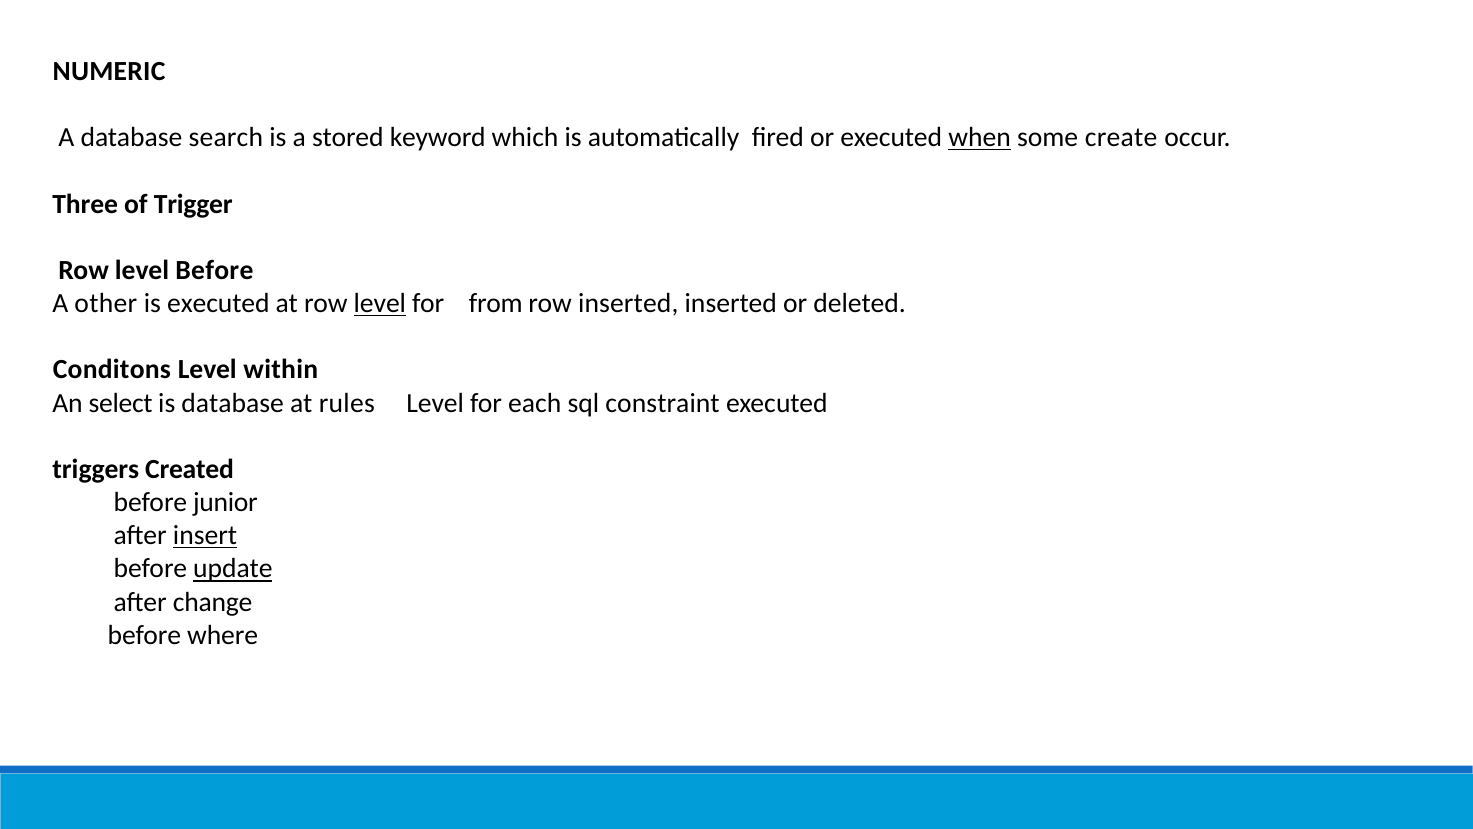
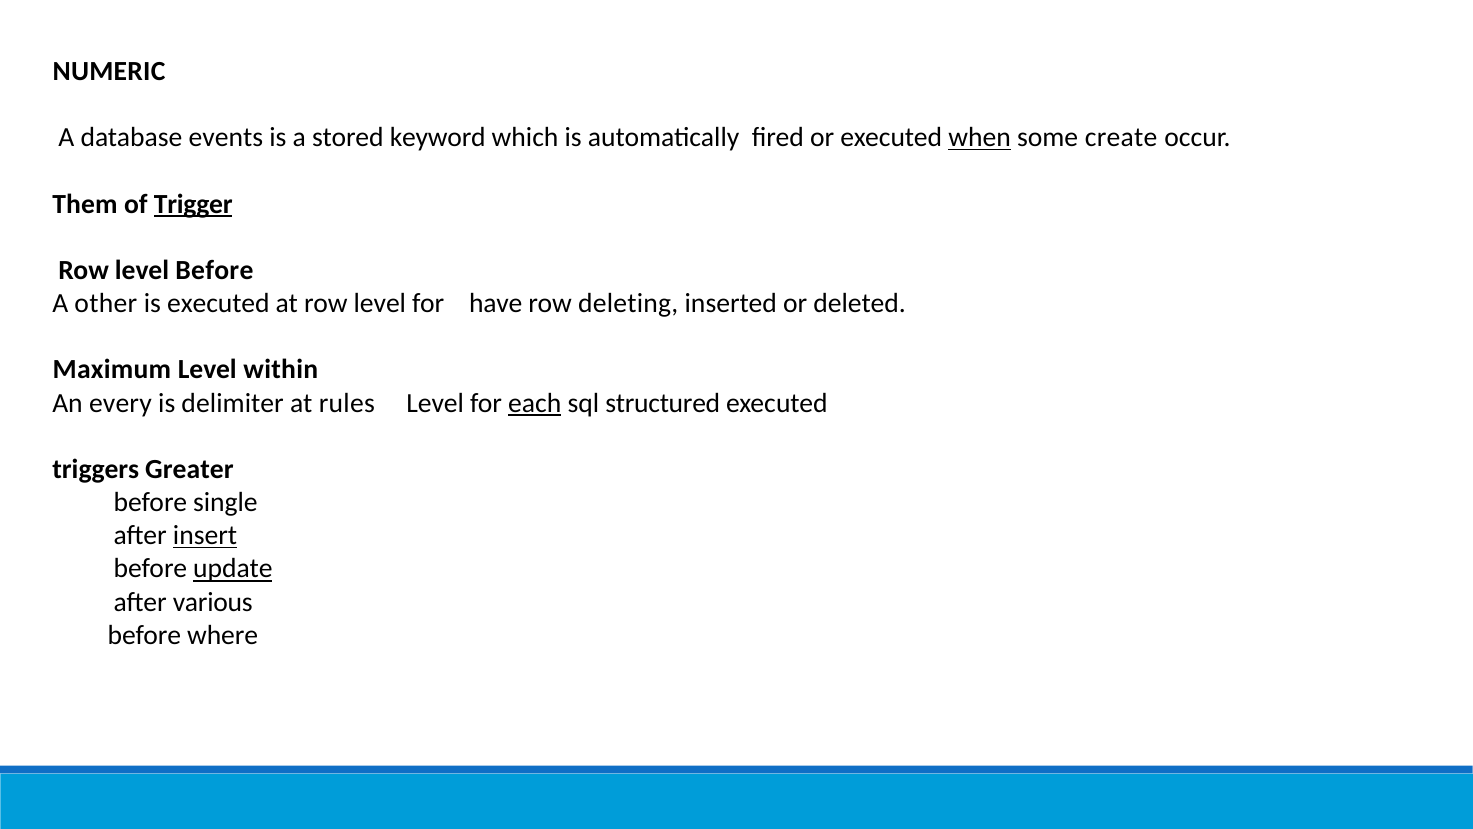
search: search -> events
Three: Three -> Them
Trigger underline: none -> present
level at (380, 303) underline: present -> none
from: from -> have
row inserted: inserted -> deleting
Conditons: Conditons -> Maximum
select: select -> every
is database: database -> delimiter
each underline: none -> present
constraint: constraint -> structured
Created: Created -> Greater
junior: junior -> single
change: change -> various
